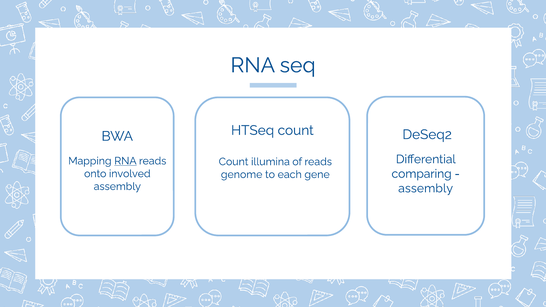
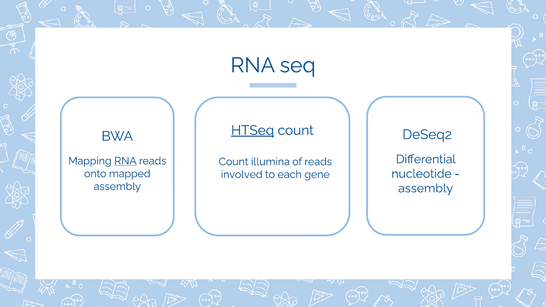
HTSeq underline: none -> present
comparing: comparing -> nucleotide
involved: involved -> mapped
genome: genome -> involved
